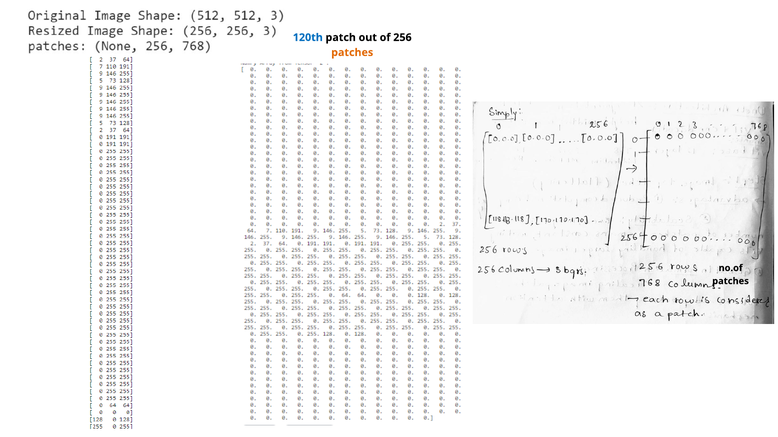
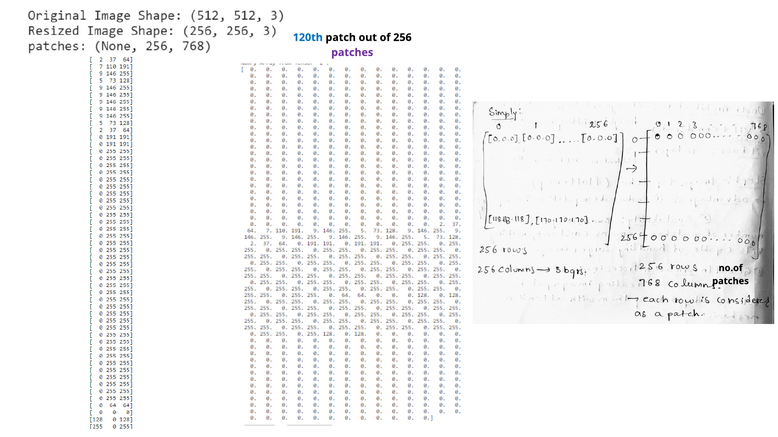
patches at (352, 53) colour: orange -> purple
